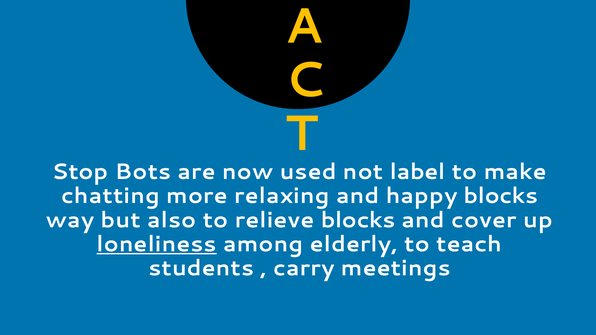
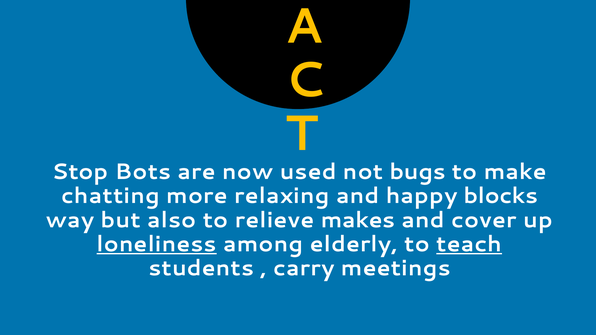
label: label -> bugs
relieve blocks: blocks -> makes
teach underline: none -> present
